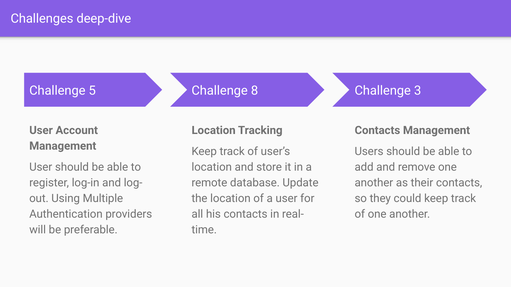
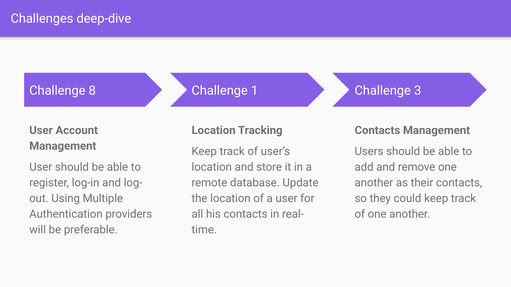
5: 5 -> 8
8: 8 -> 1
